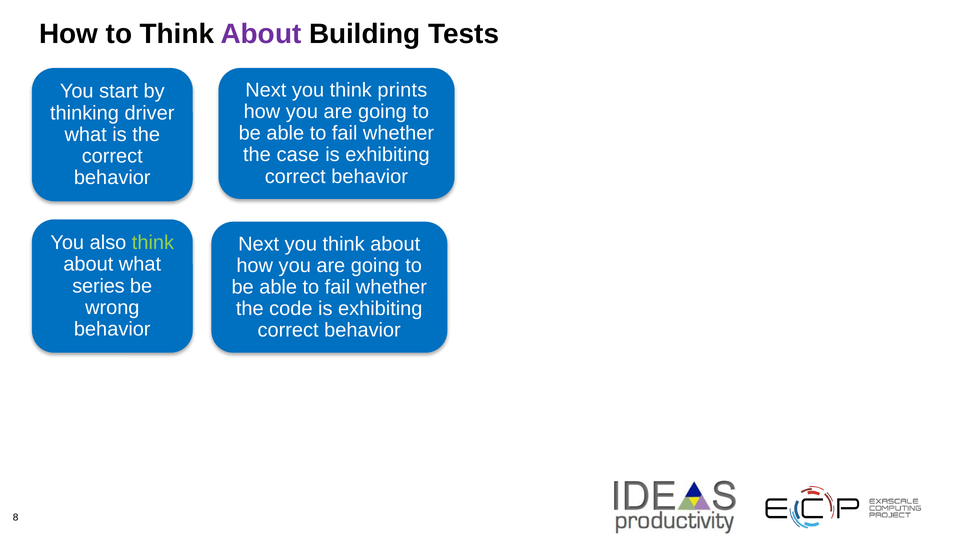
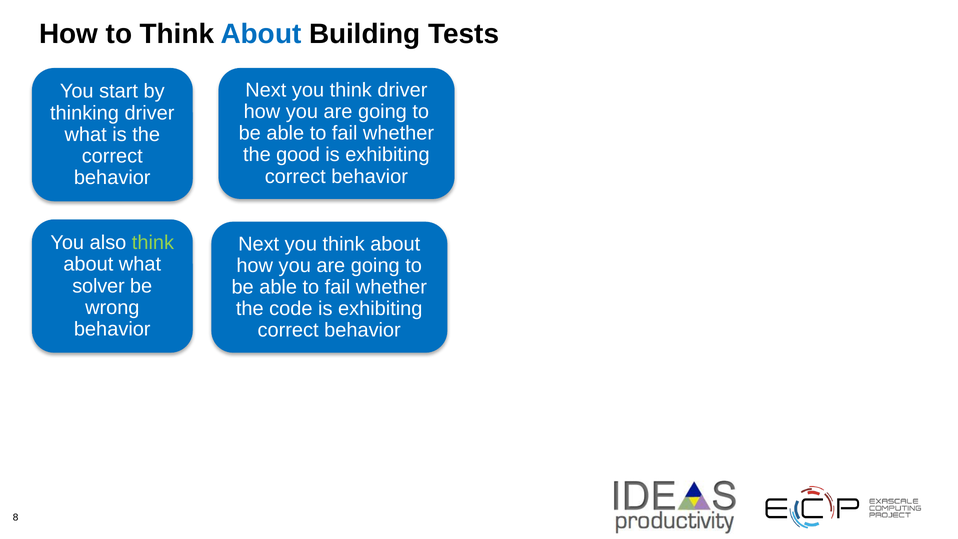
About at (261, 34) colour: purple -> blue
think prints: prints -> driver
case: case -> good
series: series -> solver
